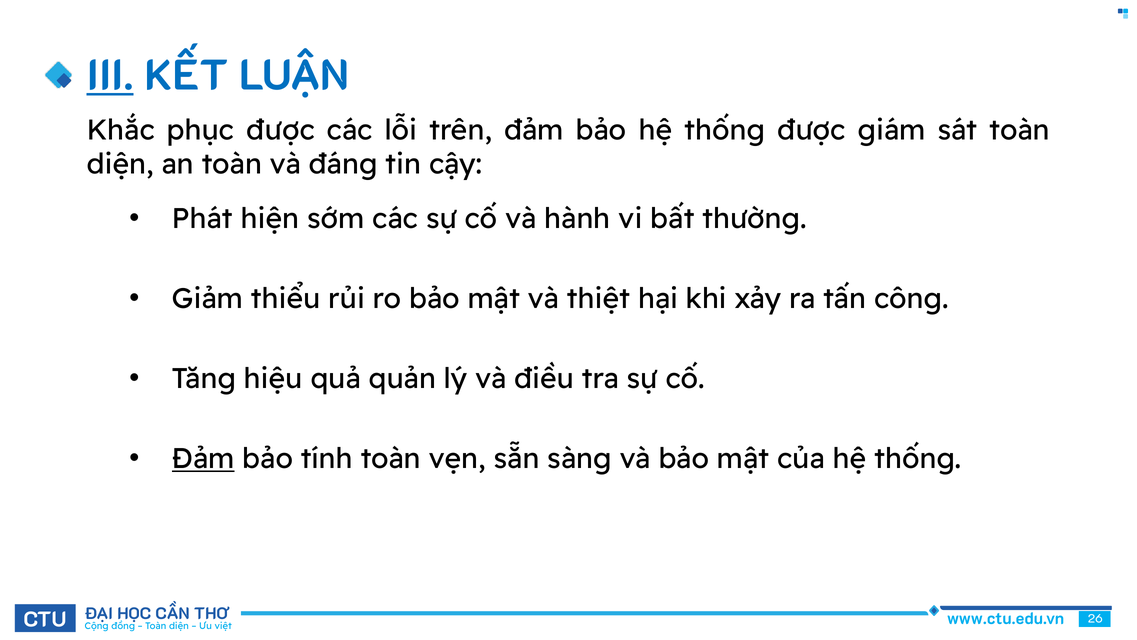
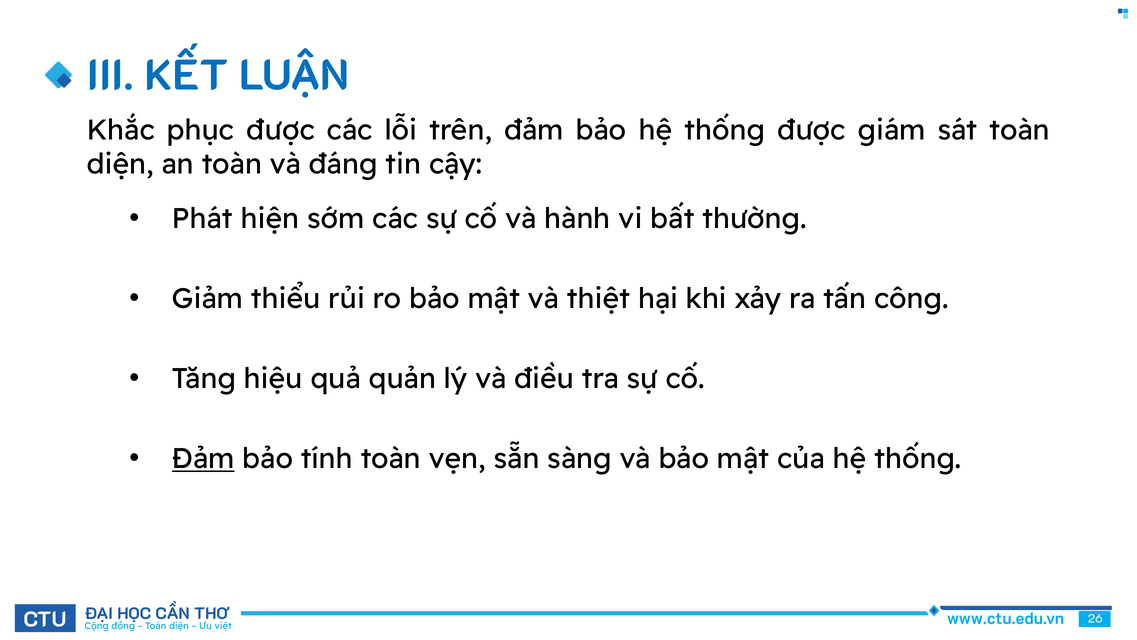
III underline: present -> none
